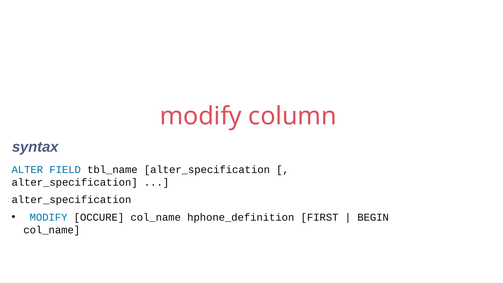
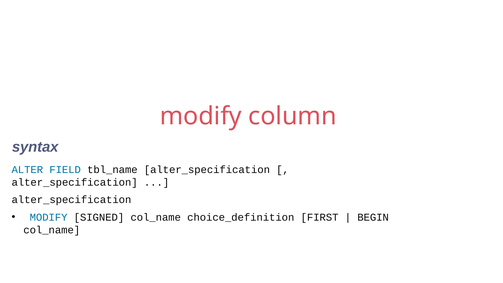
OCCURE: OCCURE -> SIGNED
hphone_definition: hphone_definition -> choice_definition
